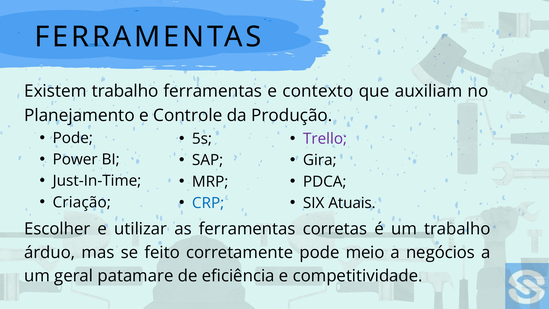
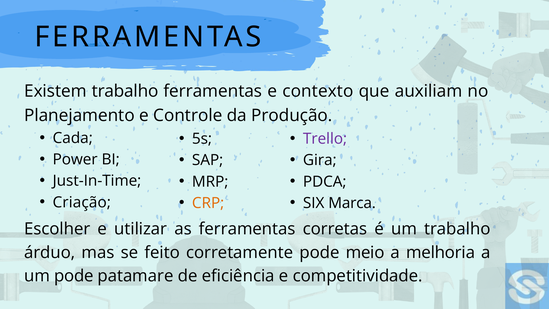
Pode at (73, 138): Pode -> Cada
CRP colour: blue -> orange
Atuais: Atuais -> Marca
negócios: negócios -> melhoria
um geral: geral -> pode
